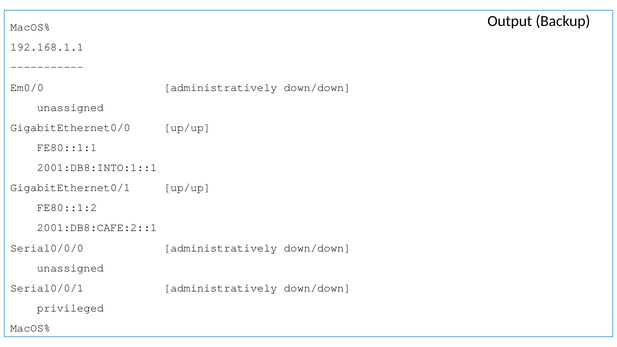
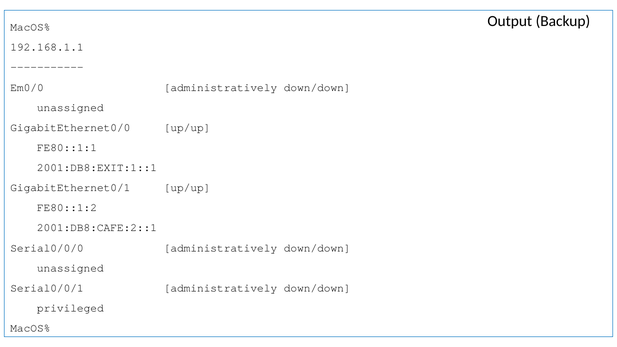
2001:DB8:INTO:1::1: 2001:DB8:INTO:1::1 -> 2001:DB8:EXIT:1::1
